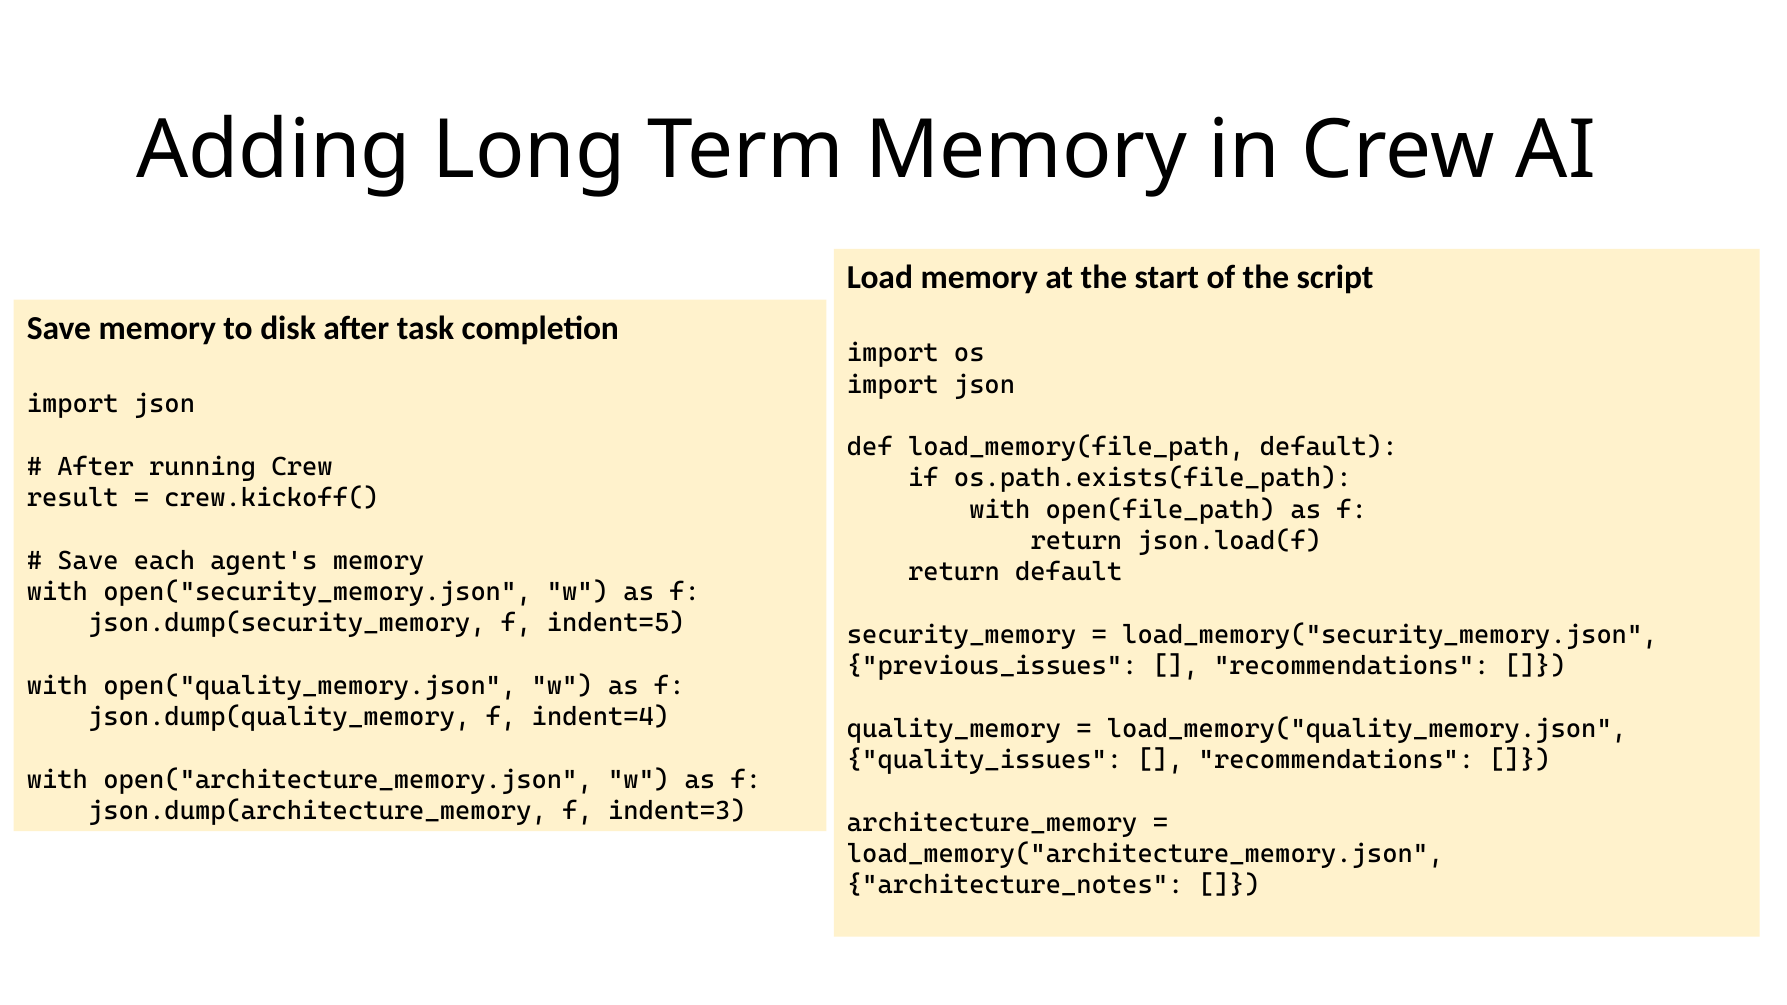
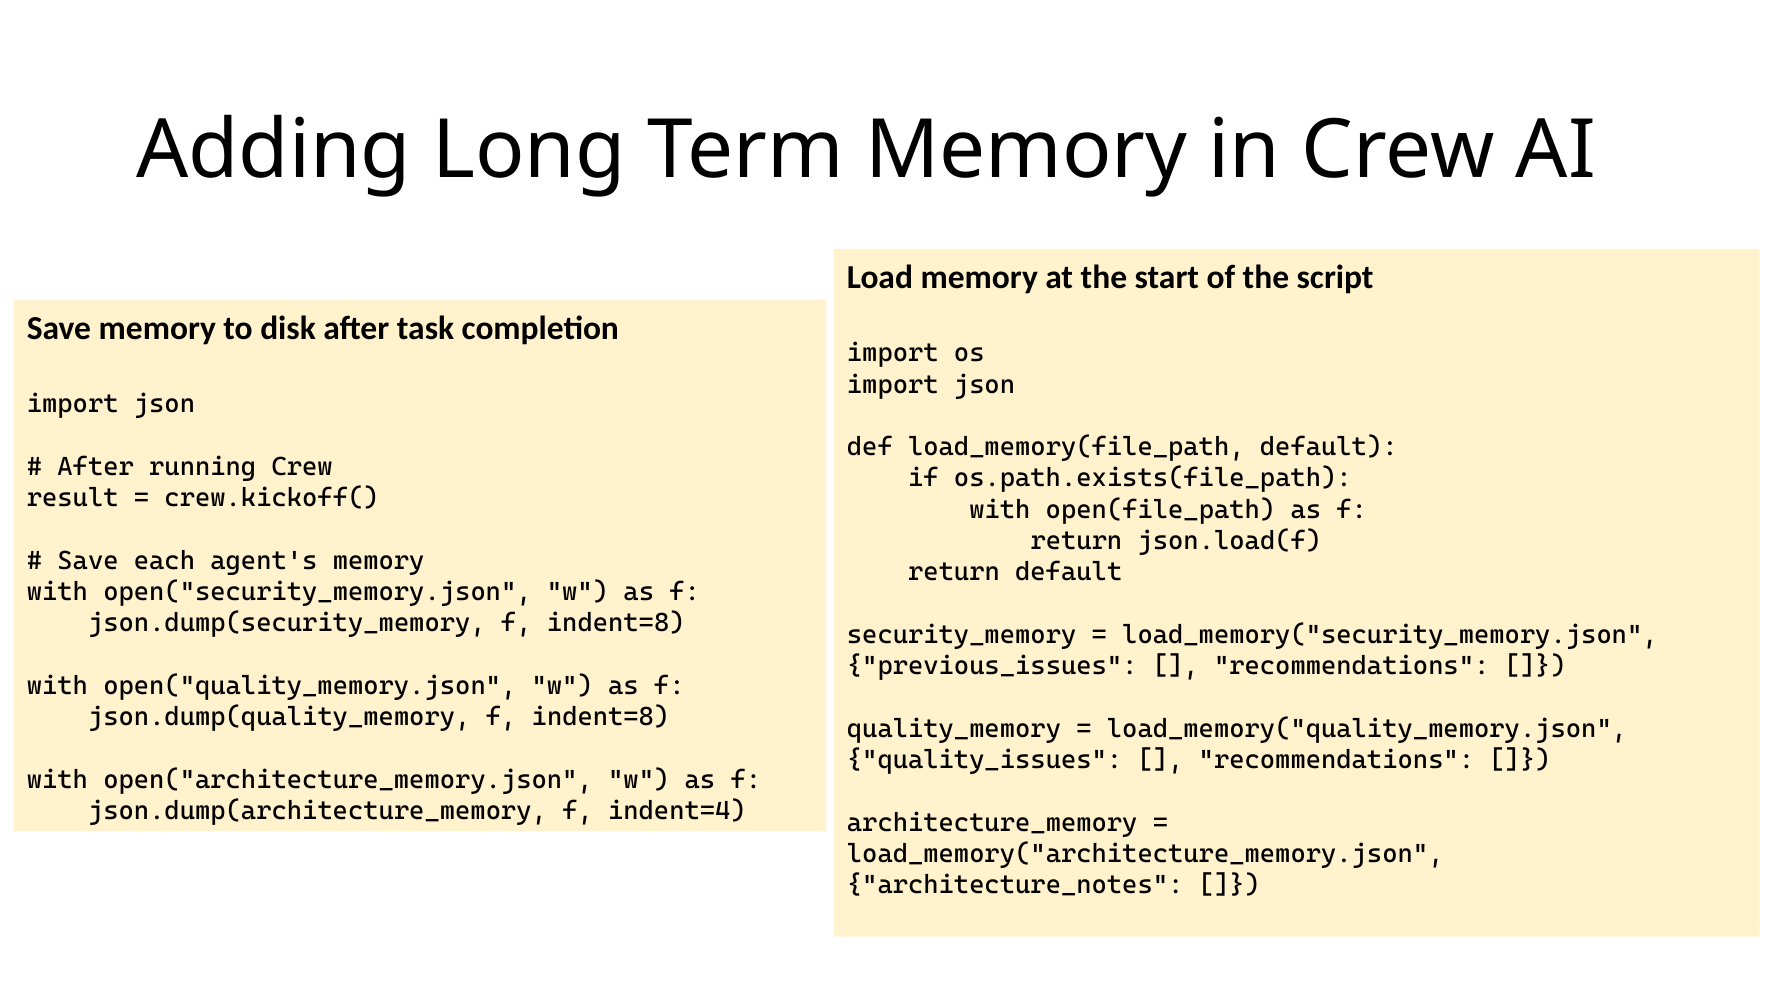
json.dump(security_memory f indent=5: indent=5 -> indent=8
json.dump(quality_memory f indent=4: indent=4 -> indent=8
indent=3: indent=3 -> indent=4
